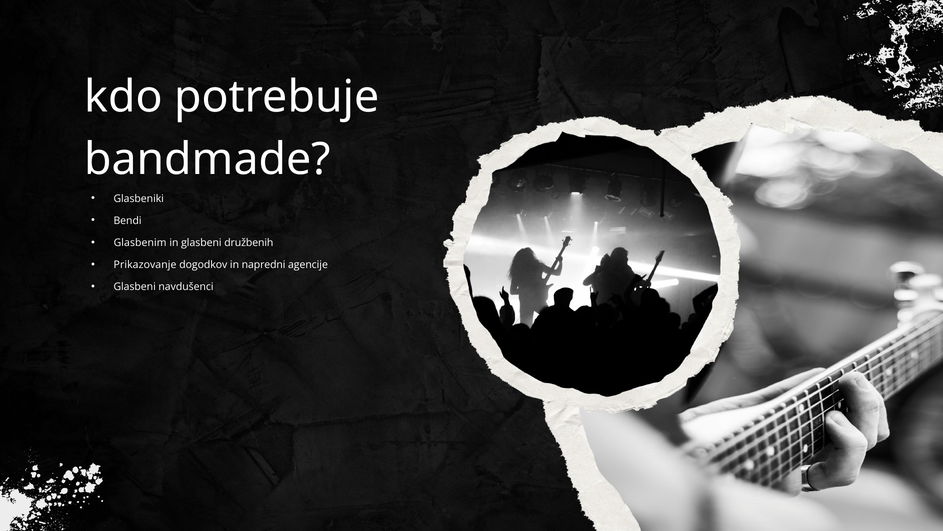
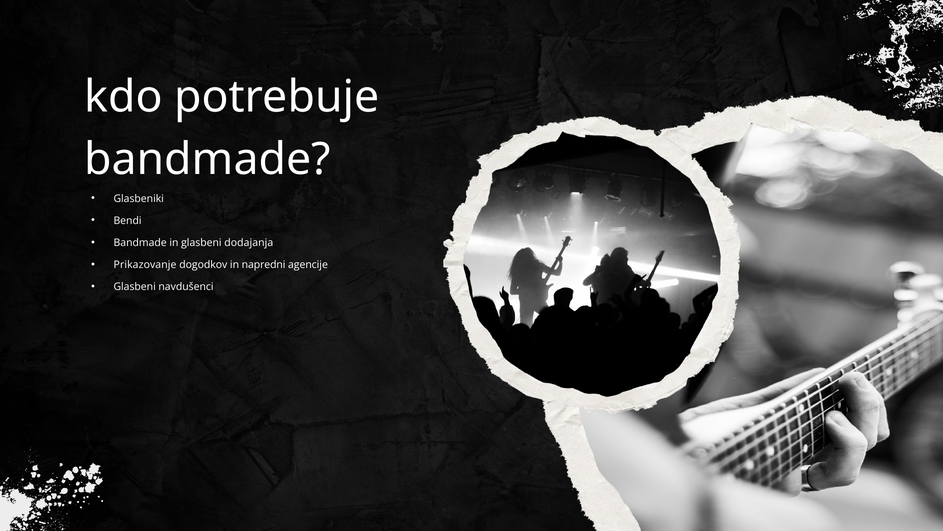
Glasbenim at (140, 242): Glasbenim -> Bandmade
družbenih: družbenih -> dodajanja
